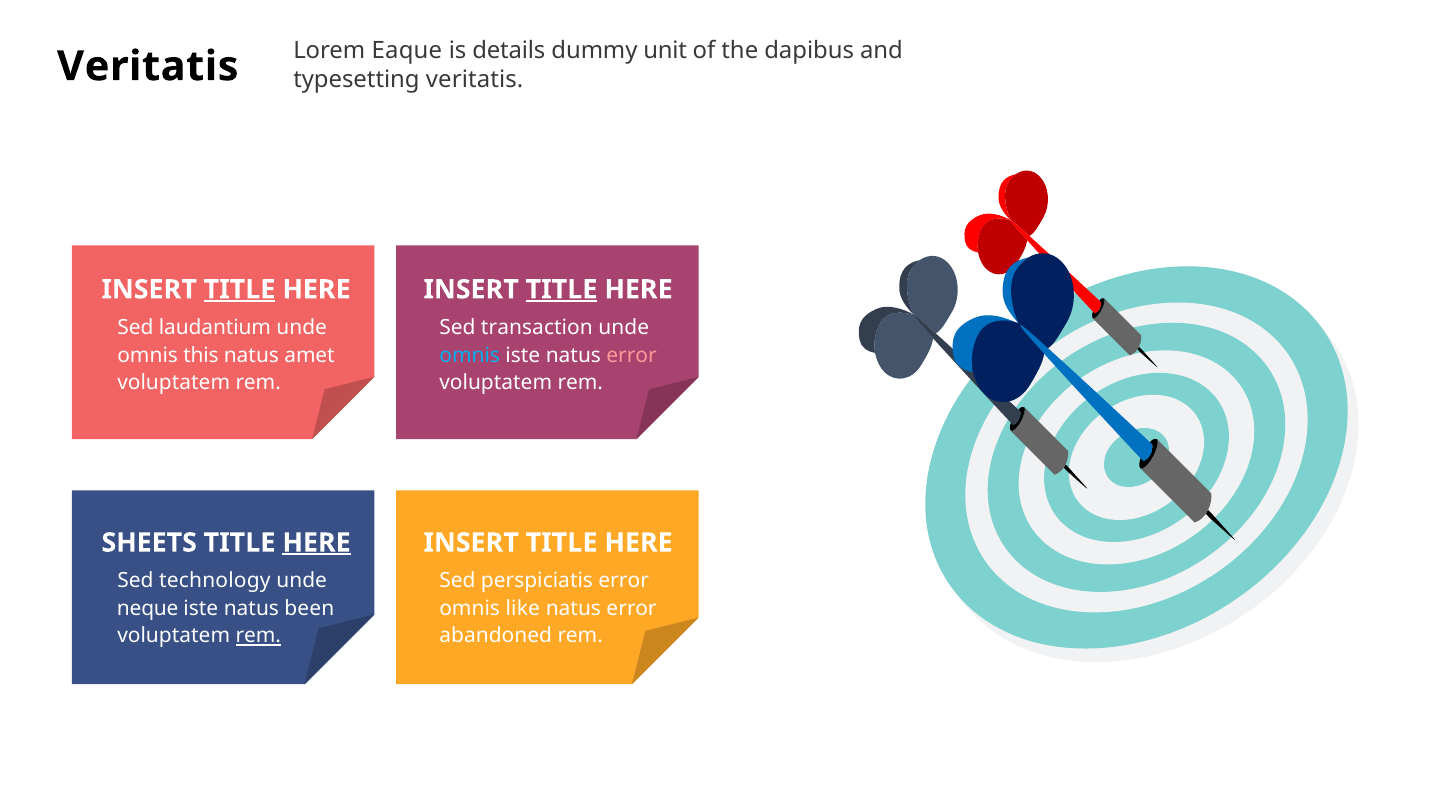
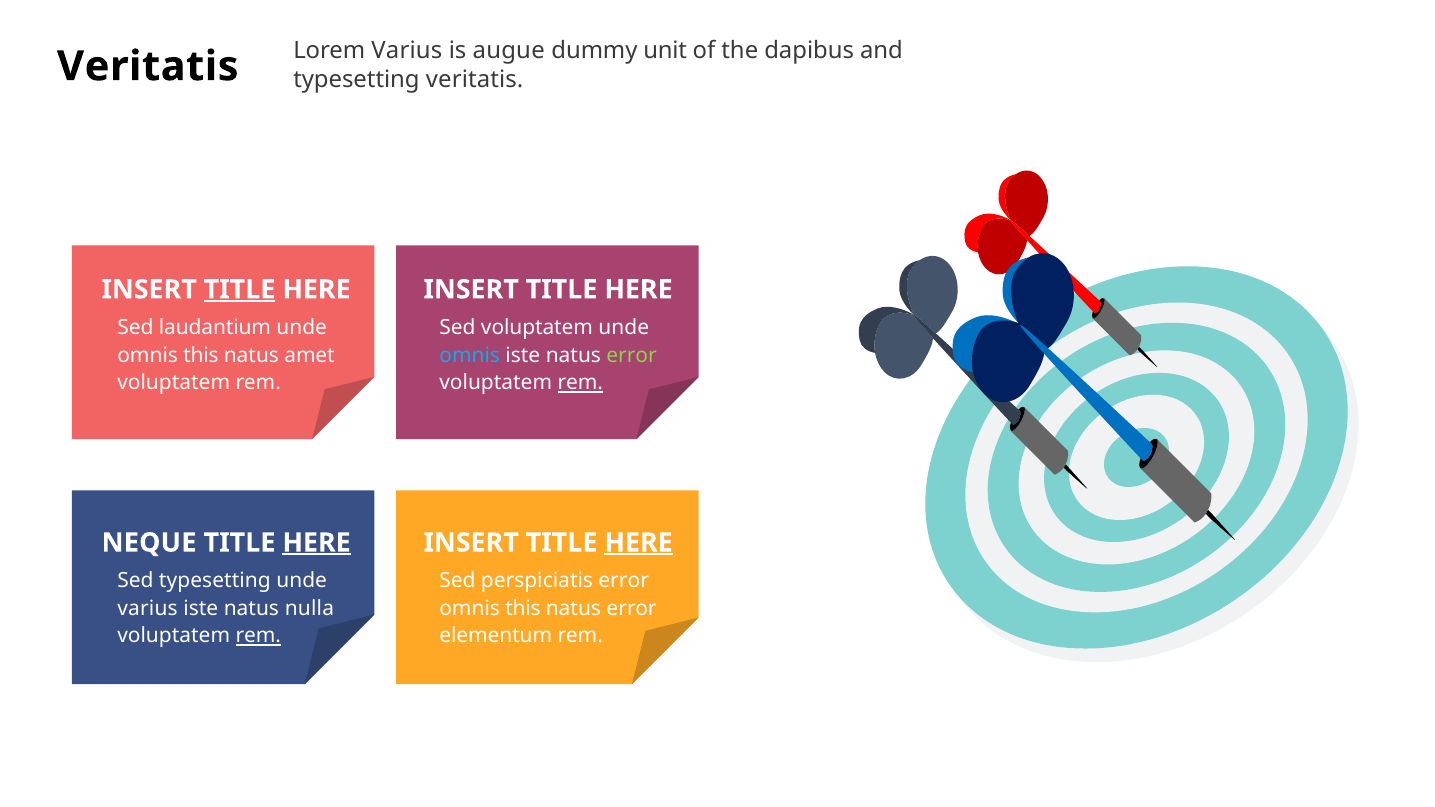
Lorem Eaque: Eaque -> Varius
details: details -> augue
TITLE at (562, 290) underline: present -> none
Sed transaction: transaction -> voluptatem
error at (632, 355) colour: pink -> light green
rem at (580, 383) underline: none -> present
SHEETS: SHEETS -> NEQUE
HERE at (639, 543) underline: none -> present
Sed technology: technology -> typesetting
neque at (148, 609): neque -> varius
been: been -> nulla
like at (523, 609): like -> this
abandoned: abandoned -> elementum
